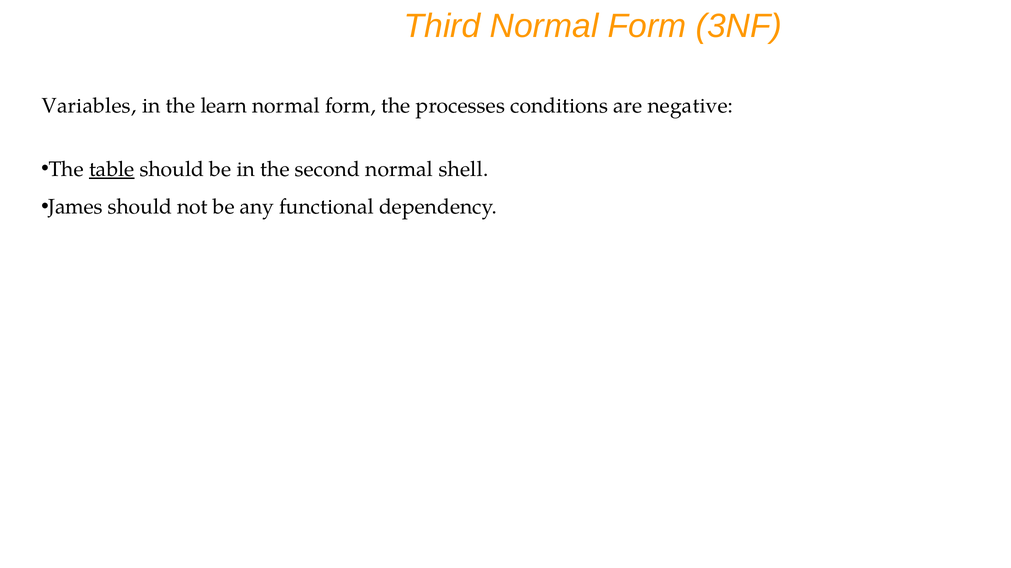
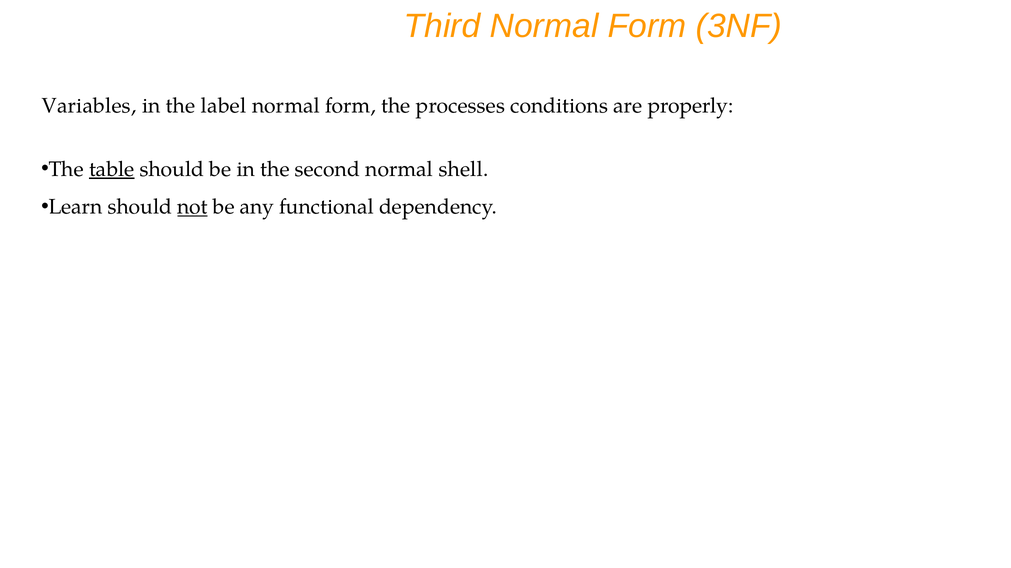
learn: learn -> label
negative: negative -> properly
James: James -> Learn
not underline: none -> present
